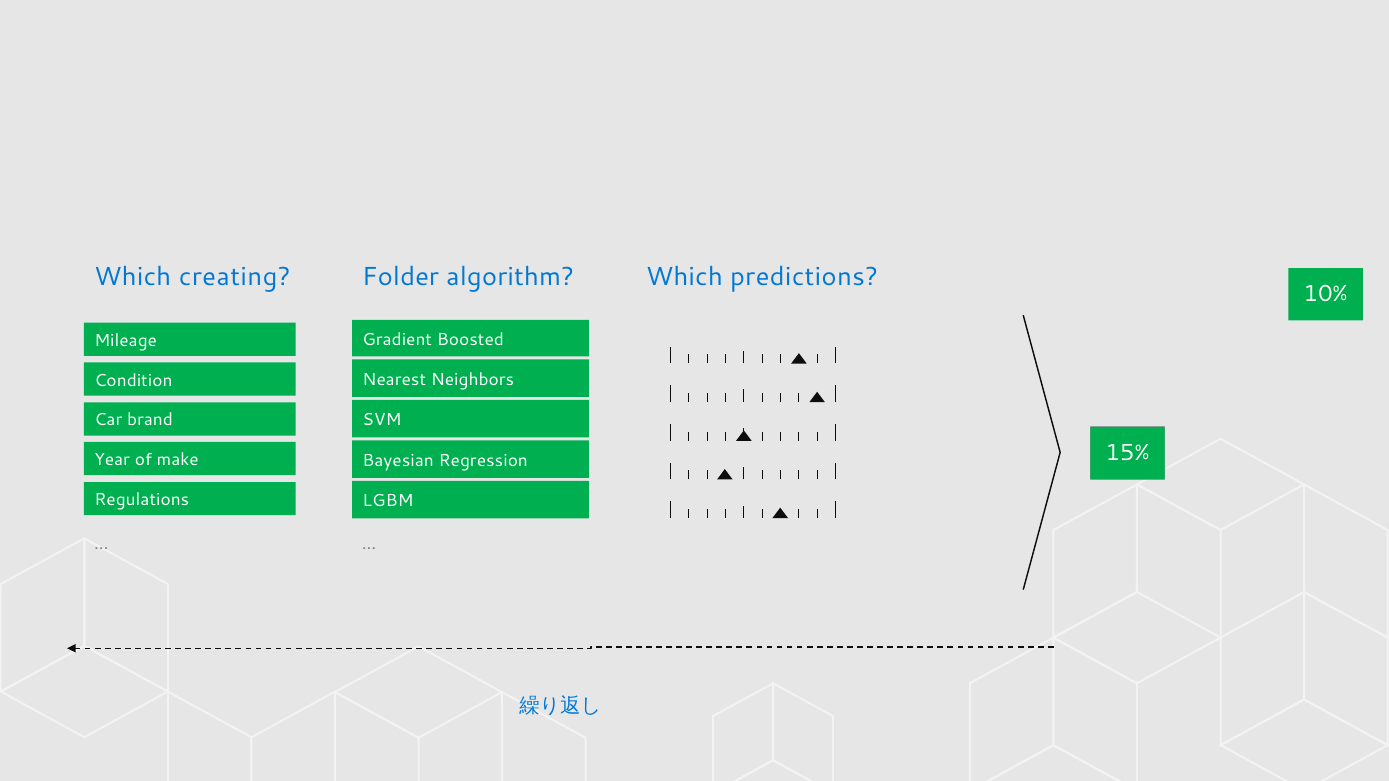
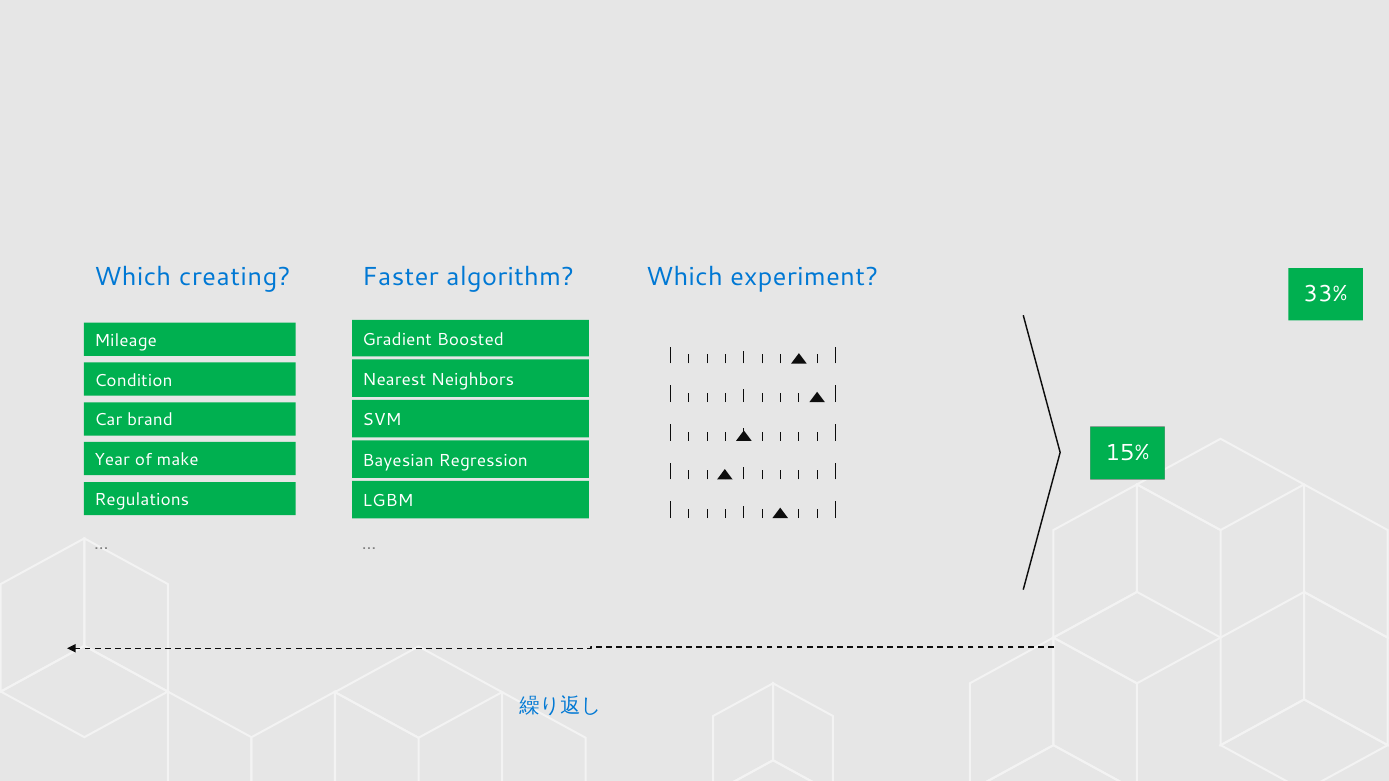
Folder: Folder -> Faster
predictions: predictions -> experiment
10% at (1326, 294): 10% -> 33%
